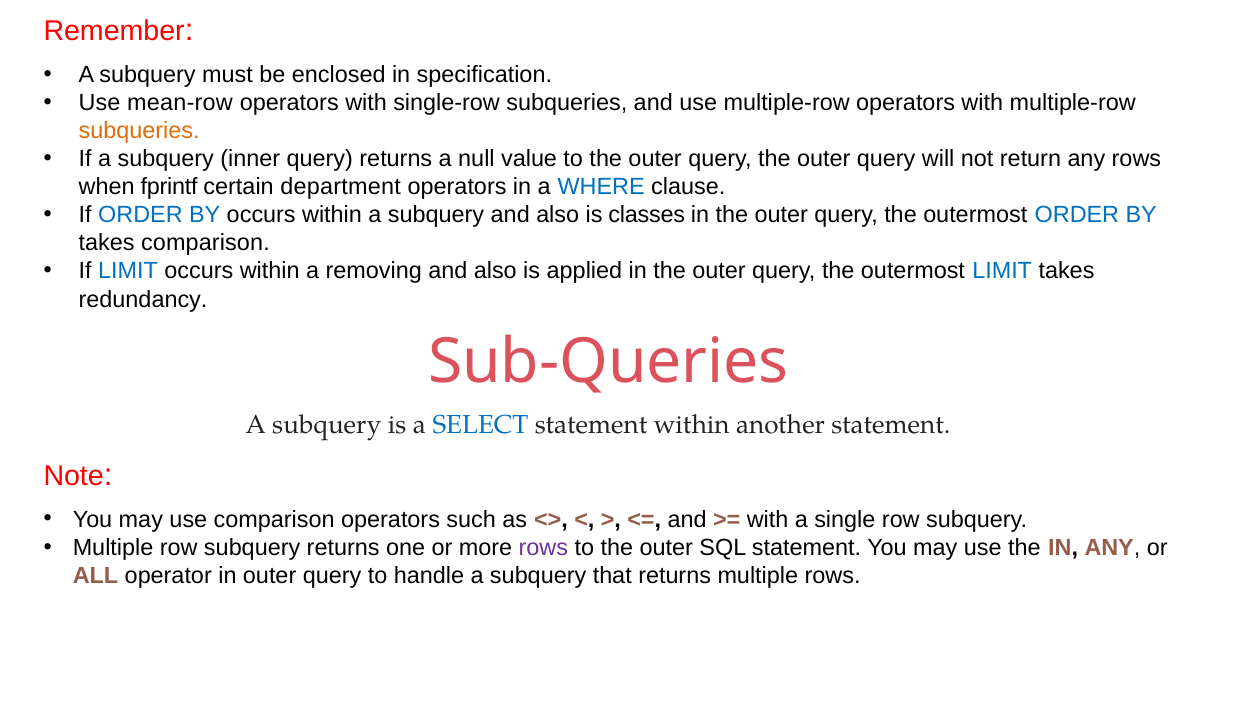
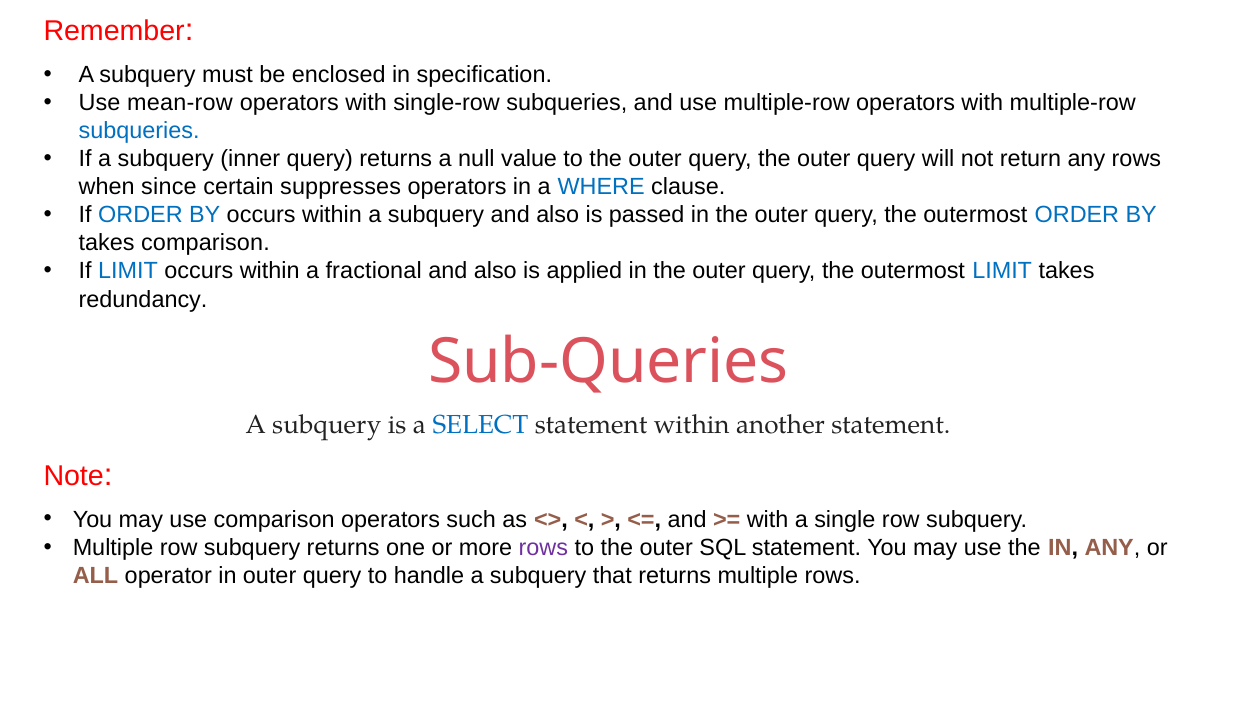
subqueries at (139, 131) colour: orange -> blue
fprintf: fprintf -> since
department: department -> suppresses
classes: classes -> passed
removing: removing -> fractional
